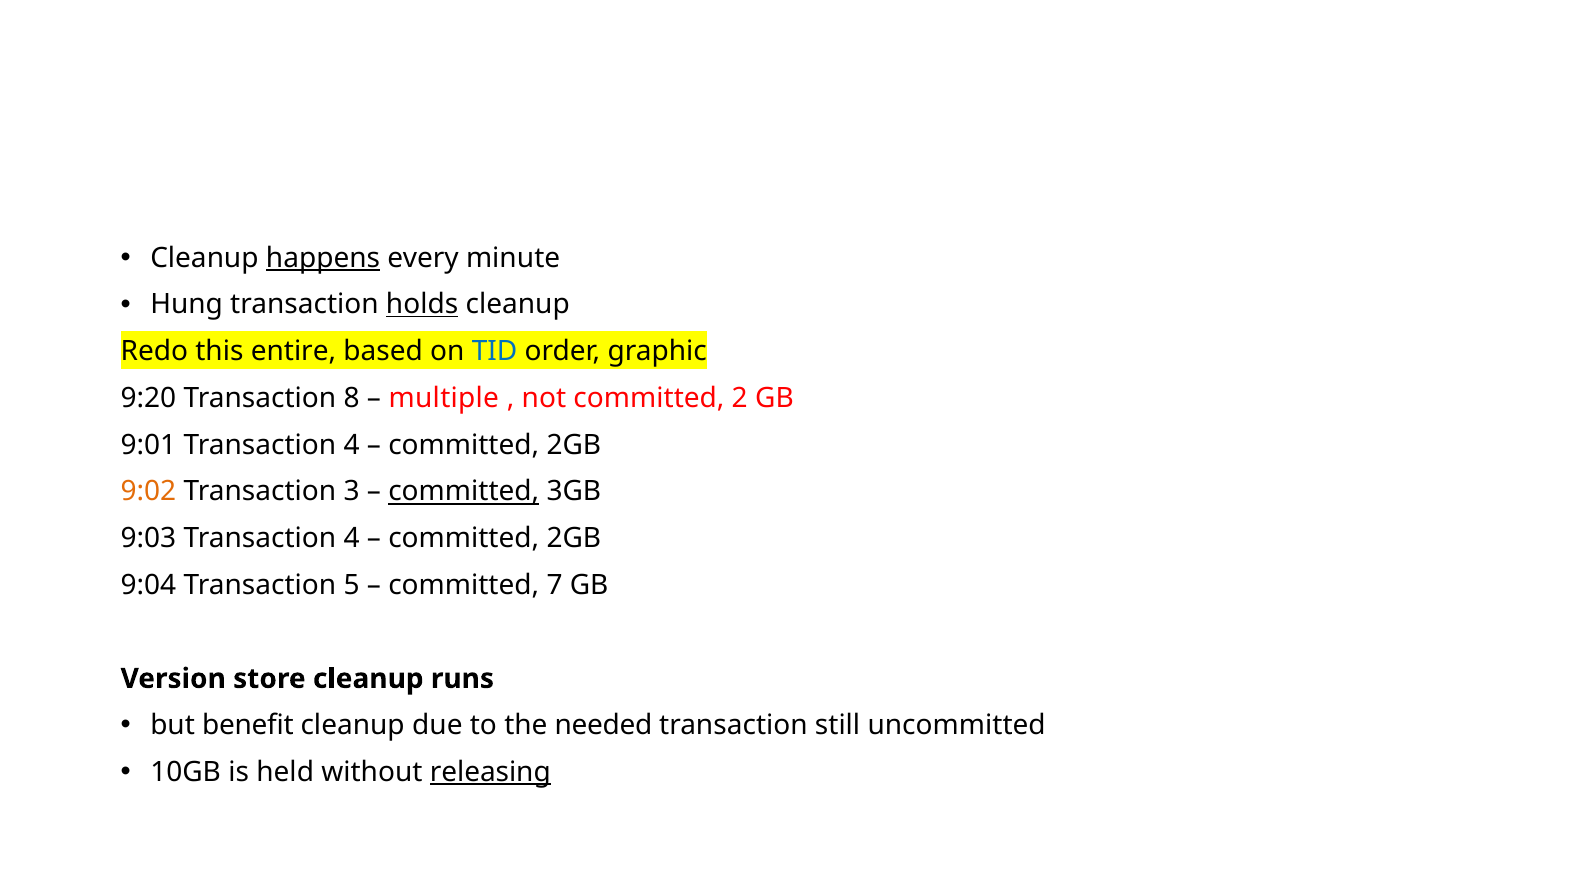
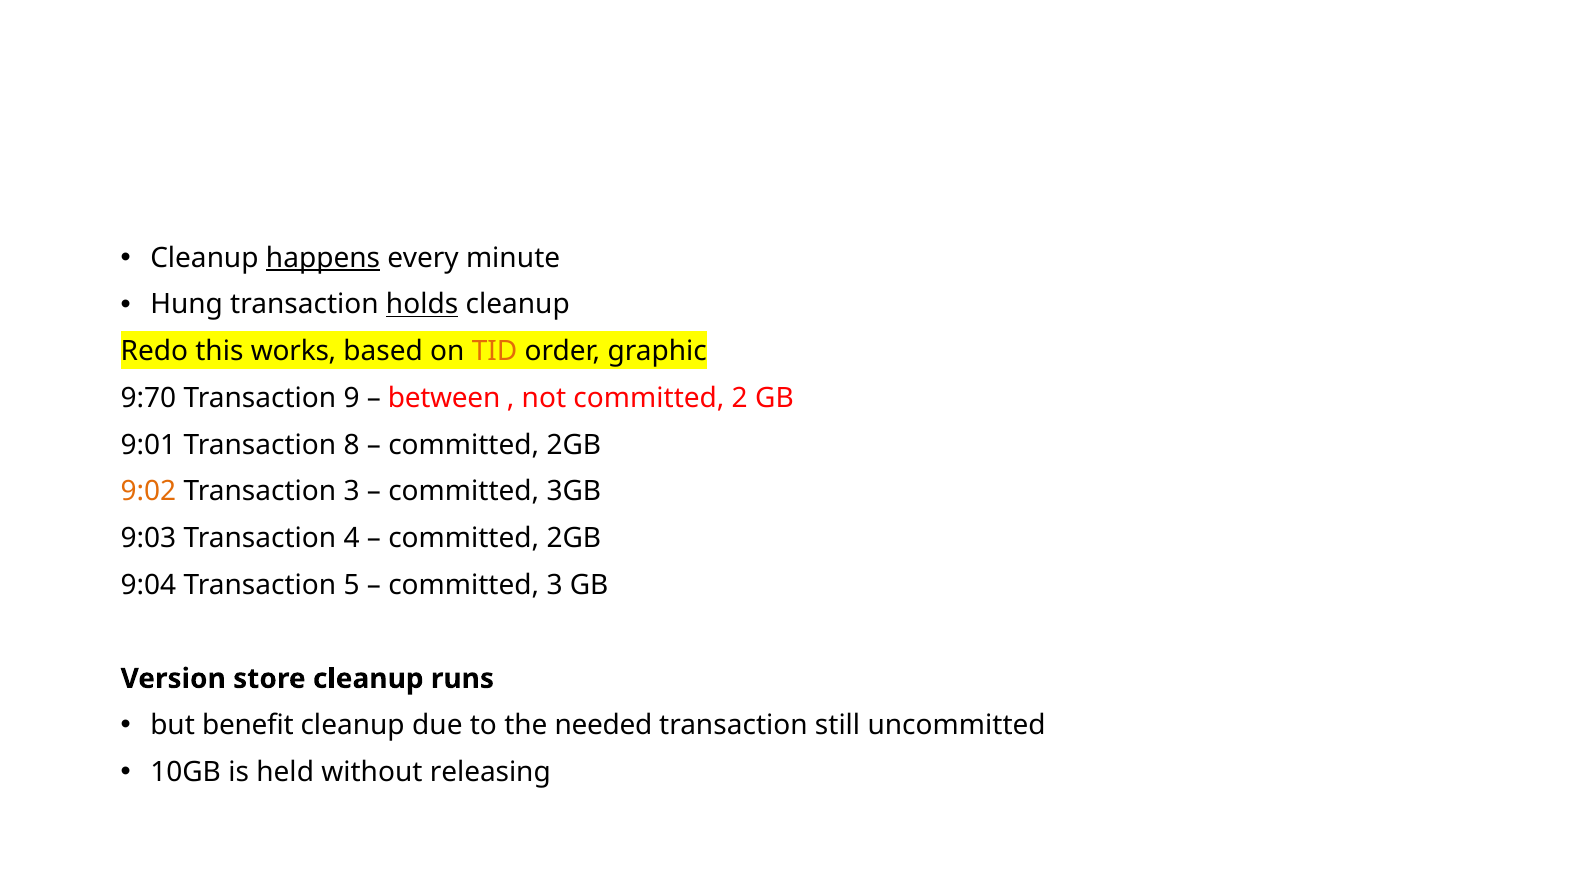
entire: entire -> works
TID colour: blue -> orange
9:20: 9:20 -> 9:70
8: 8 -> 9
multiple: multiple -> between
9:01 Transaction 4: 4 -> 8
committed at (464, 492) underline: present -> none
committed 7: 7 -> 3
releasing underline: present -> none
